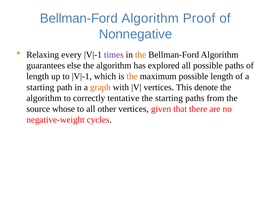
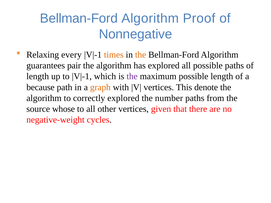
times colour: purple -> orange
else: else -> pair
the at (132, 77) colour: orange -> purple
starting at (40, 87): starting -> because
correctly tentative: tentative -> explored
the starting: starting -> number
